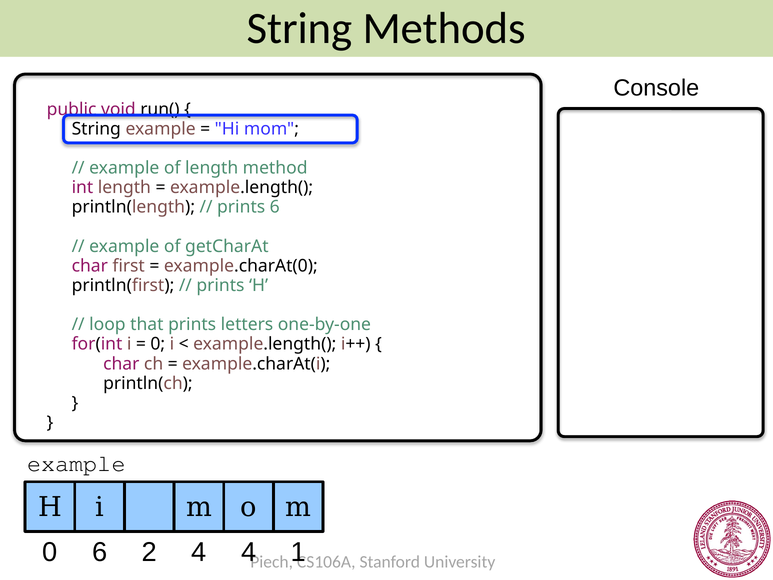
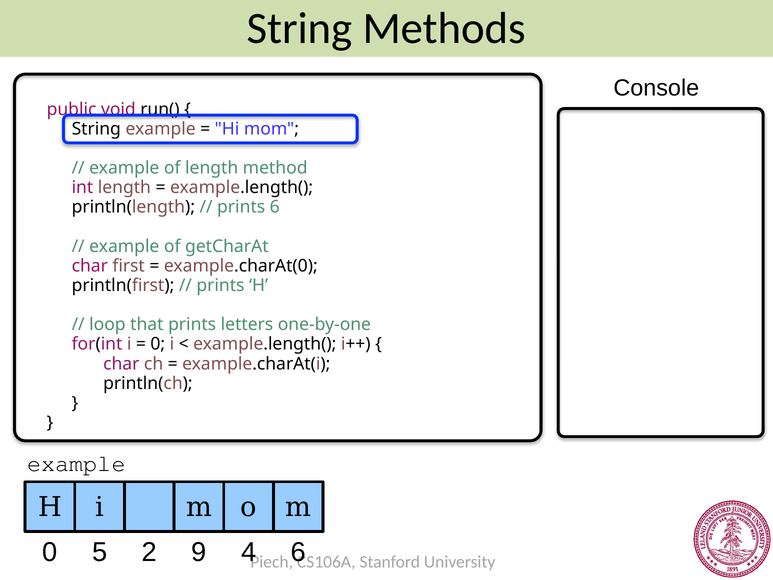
0 6: 6 -> 5
2 4: 4 -> 9
4 1: 1 -> 6
